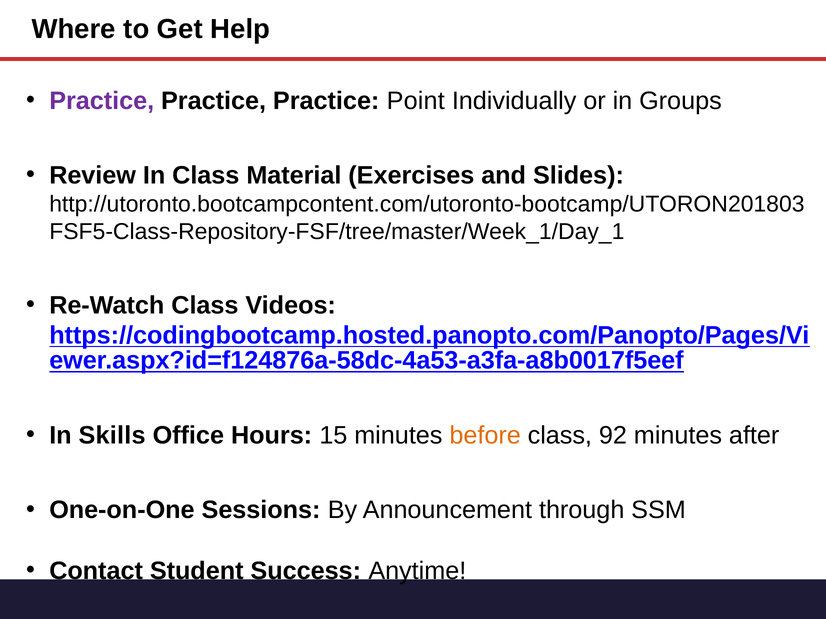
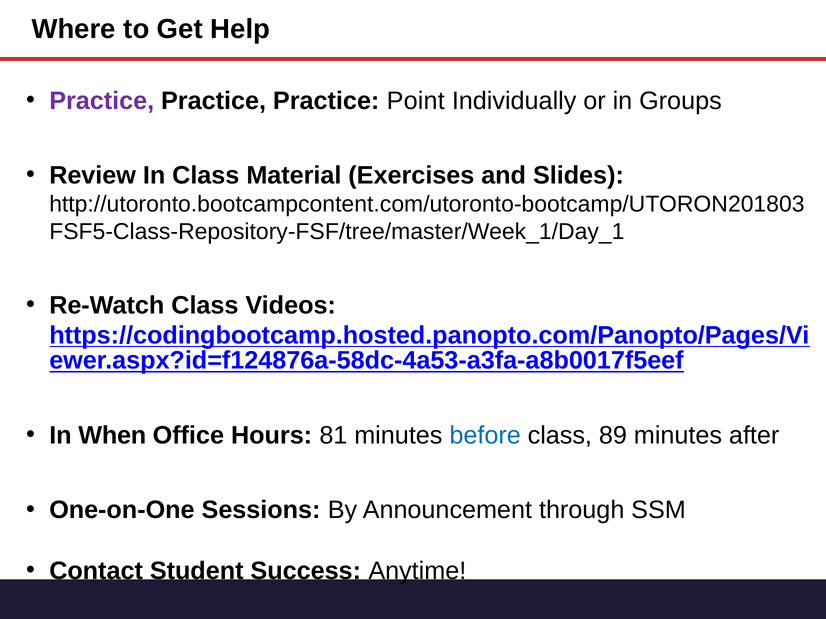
Skills: Skills -> When
15: 15 -> 81
before colour: orange -> blue
92: 92 -> 89
